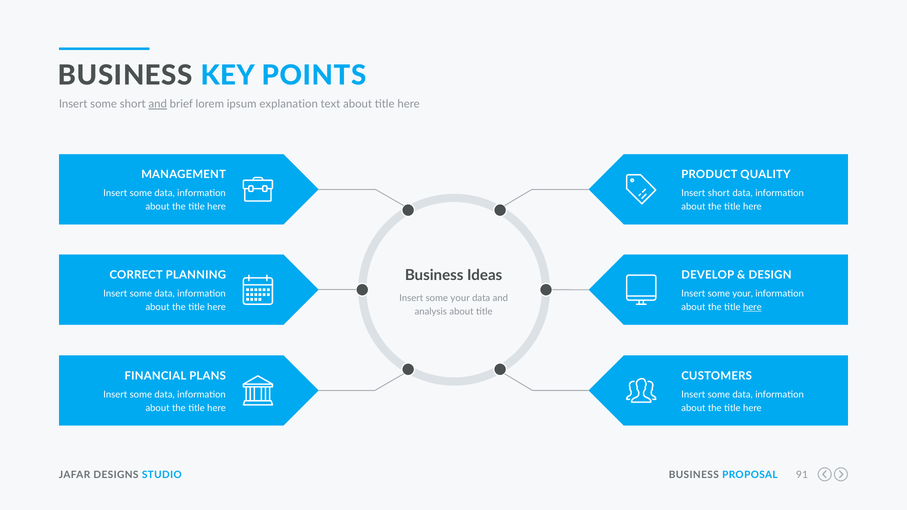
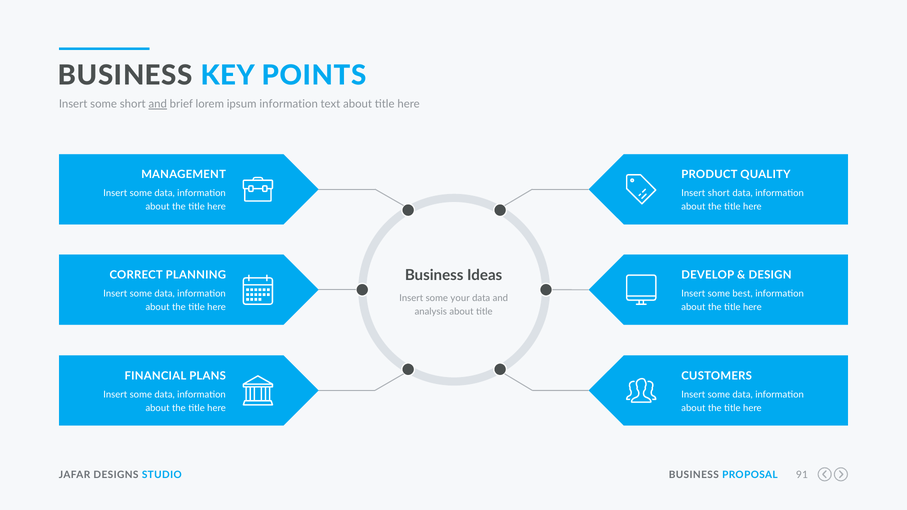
ipsum explanation: explanation -> information
your at (743, 294): your -> best
here at (752, 307) underline: present -> none
